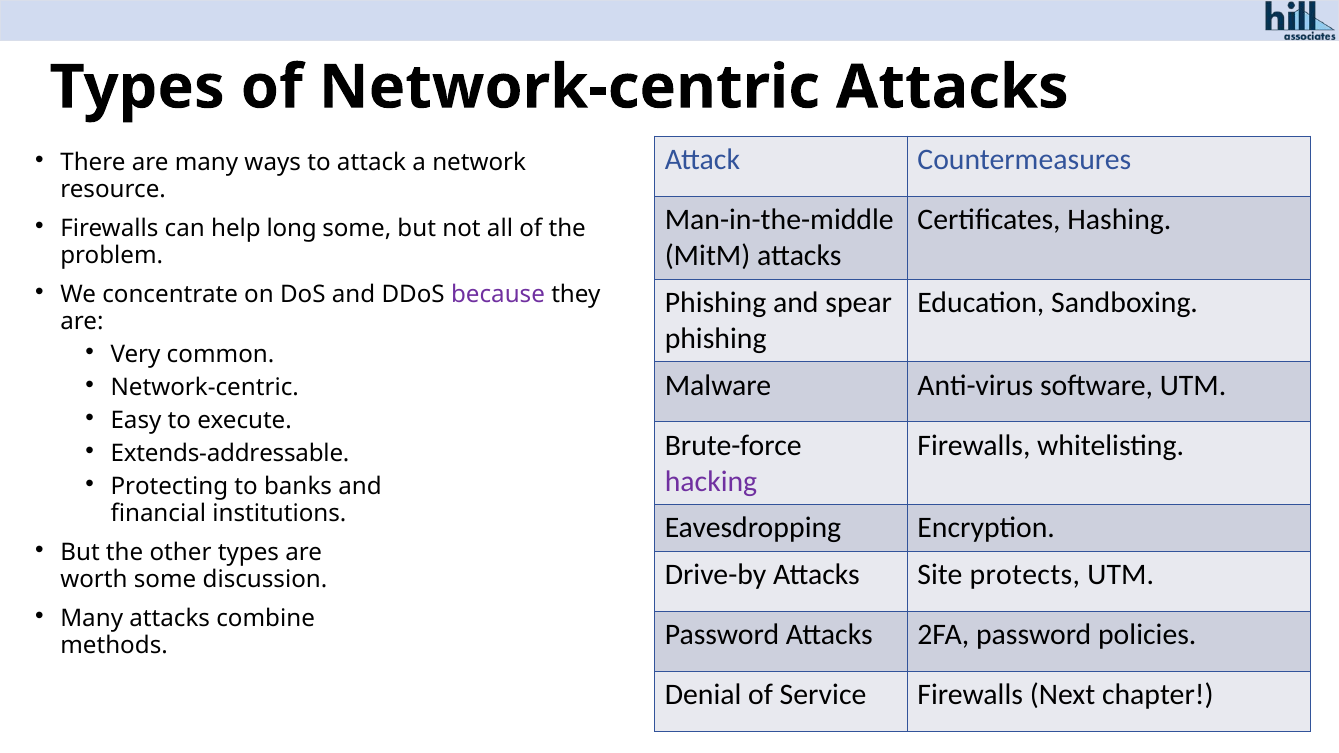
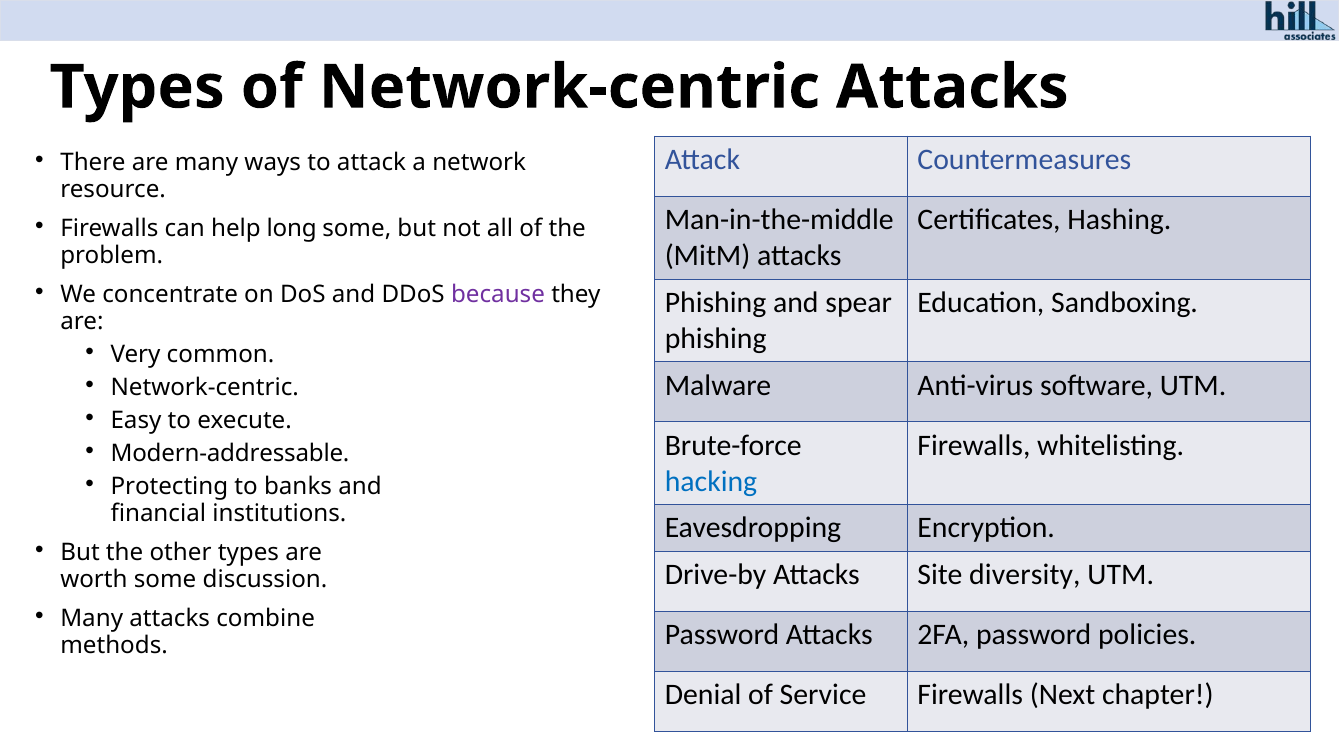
Extends-addressable: Extends-addressable -> Modern-addressable
hacking colour: purple -> blue
protects: protects -> diversity
